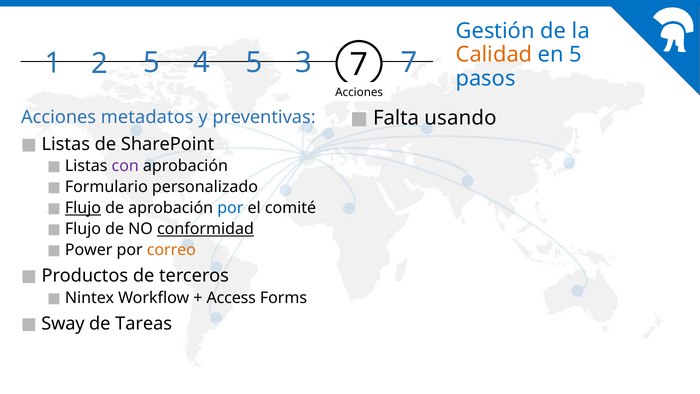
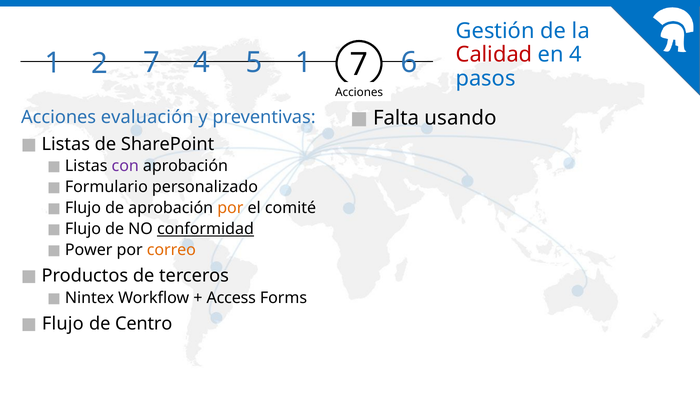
Calidad colour: orange -> red
en 5: 5 -> 4
2 5: 5 -> 7
5 3: 3 -> 1
7 at (409, 63): 7 -> 6
metadatos: metadatos -> evaluación
Flujo at (83, 208) underline: present -> none
por at (230, 208) colour: blue -> orange
Sway at (63, 324): Sway -> Flujo
Tareas: Tareas -> Centro
